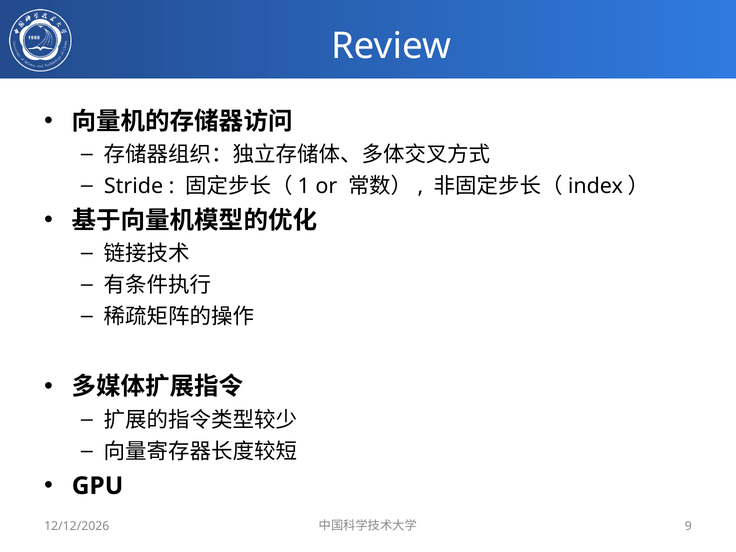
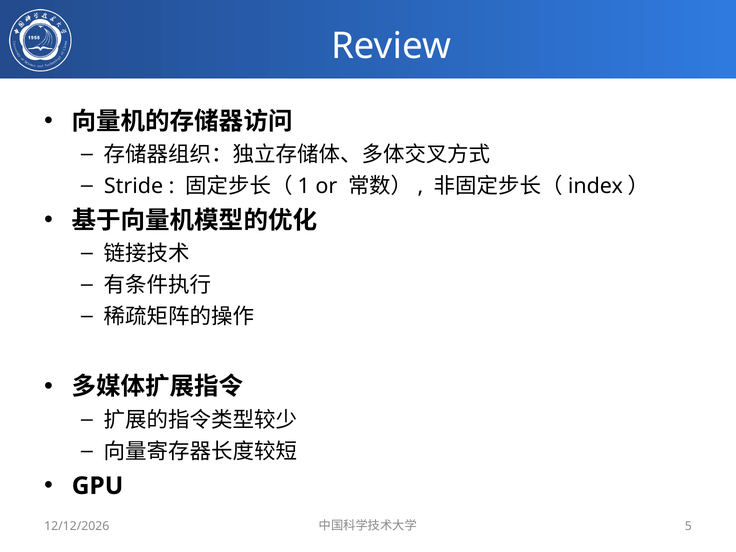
9: 9 -> 5
